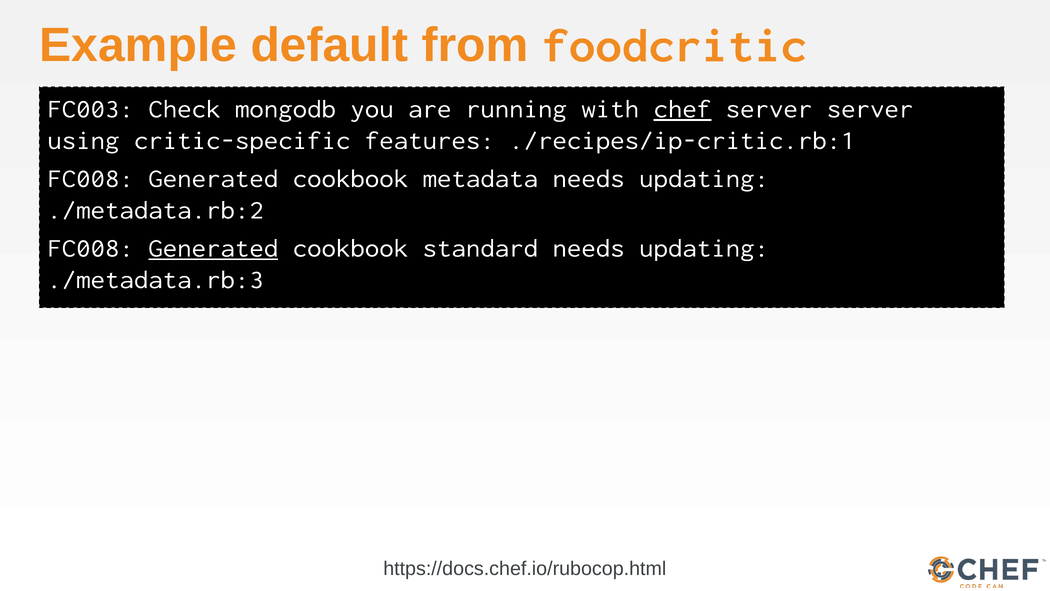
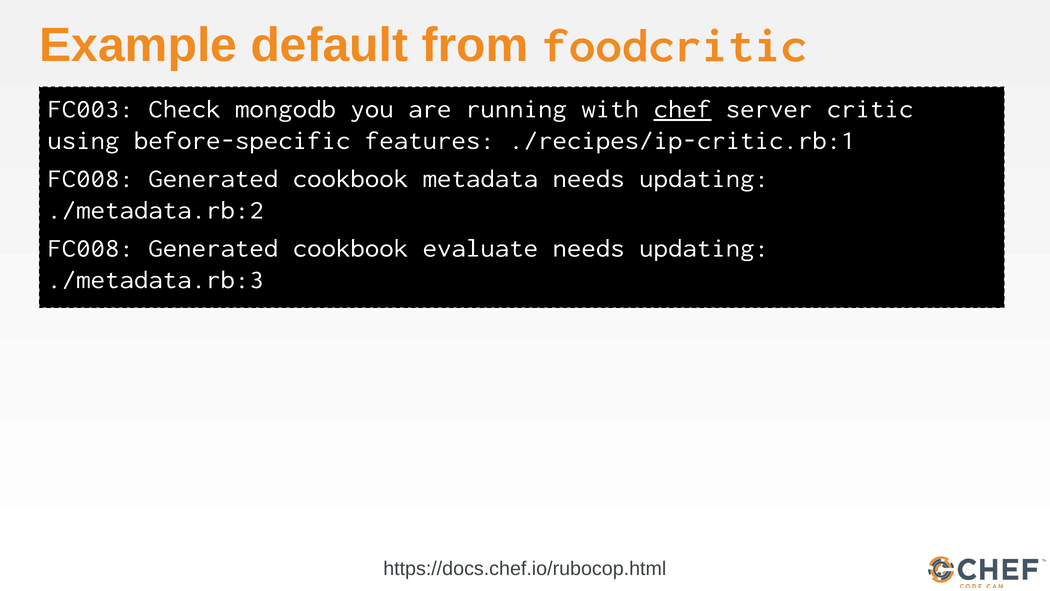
server server: server -> critic
critic-specific: critic-specific -> before-specific
Generated at (213, 248) underline: present -> none
standard: standard -> evaluate
